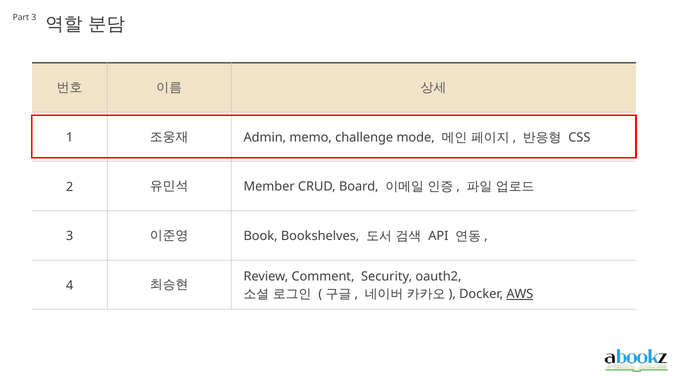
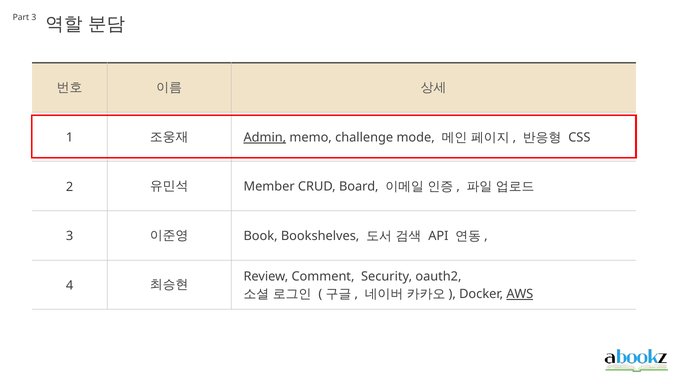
Admin underline: none -> present
